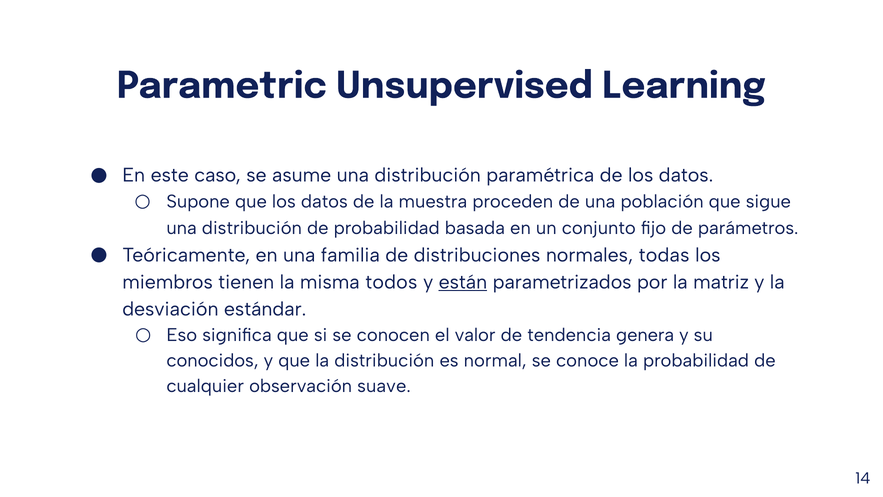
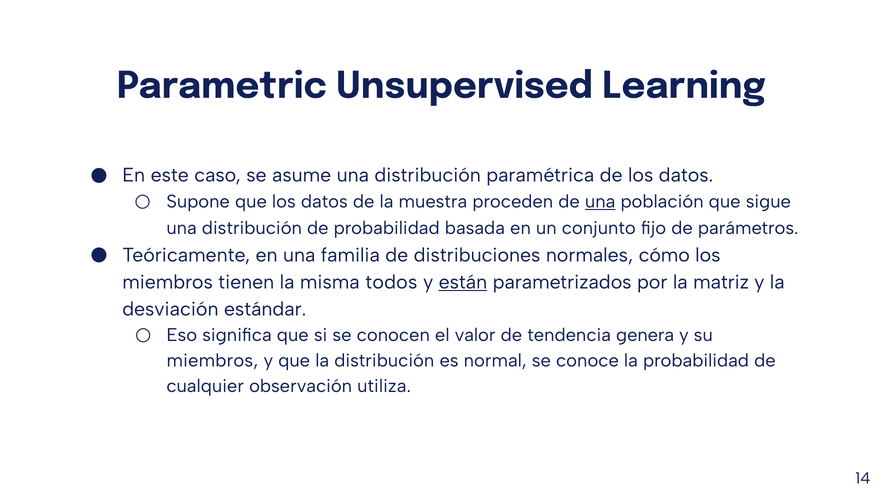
una at (600, 201) underline: none -> present
todas: todas -> cómo
conocidos at (213, 360): conocidos -> miembros
suave: suave -> utiliza
